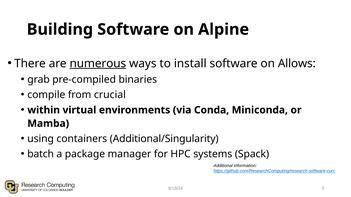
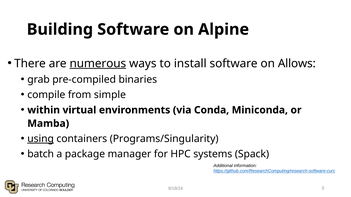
crucial: crucial -> simple
using underline: none -> present
Additional/Singularity: Additional/Singularity -> Programs/Singularity
